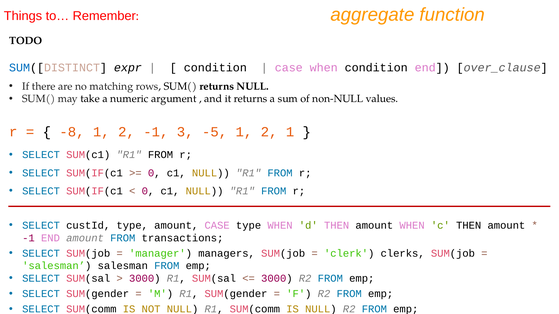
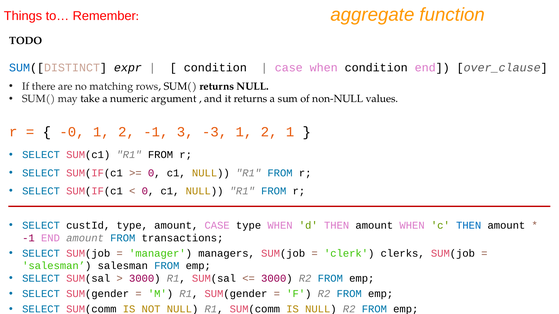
-8: -8 -> -0
-5: -5 -> -3
THEN at (469, 226) colour: black -> blue
